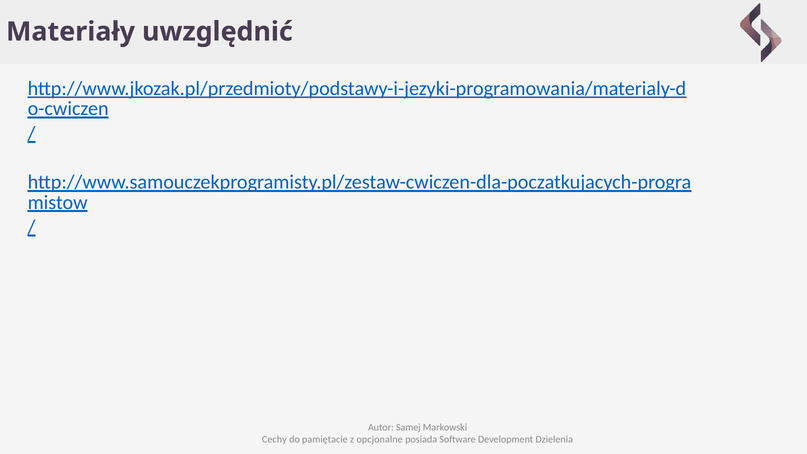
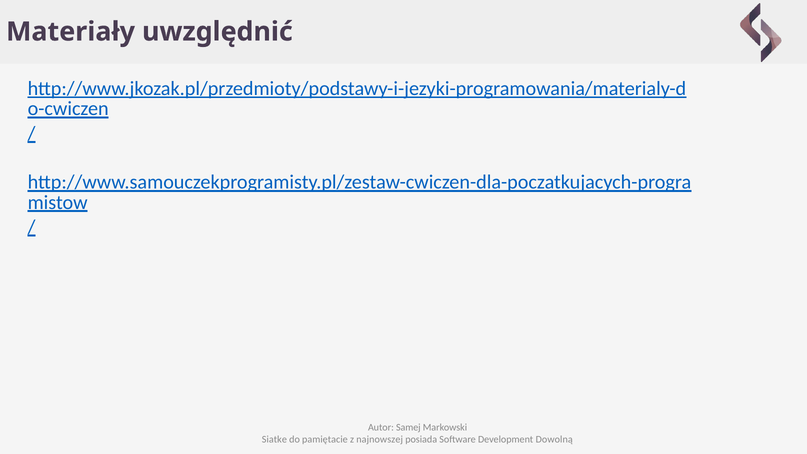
Cechy: Cechy -> Siatke
opcjonalne: opcjonalne -> najnowszej
Dzielenia: Dzielenia -> Dowolną
